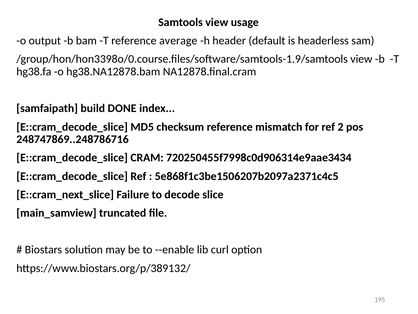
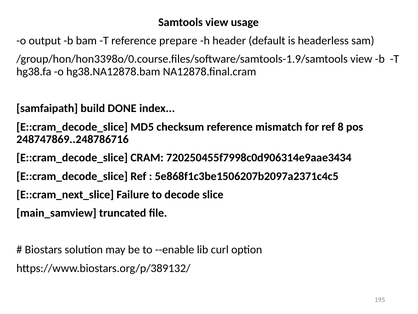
average: average -> prepare
2: 2 -> 8
